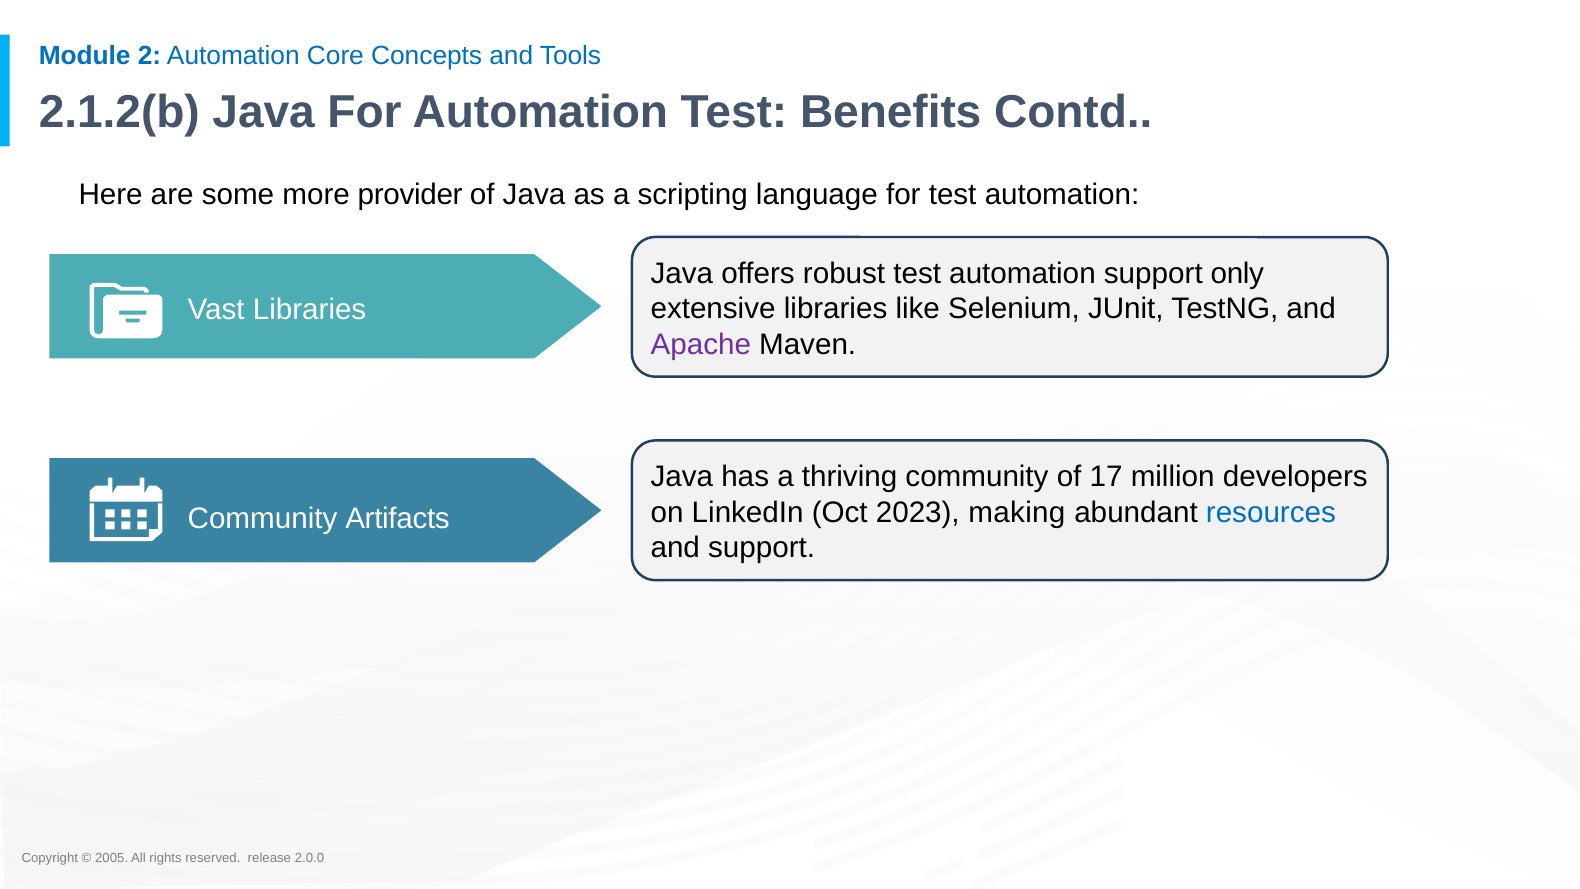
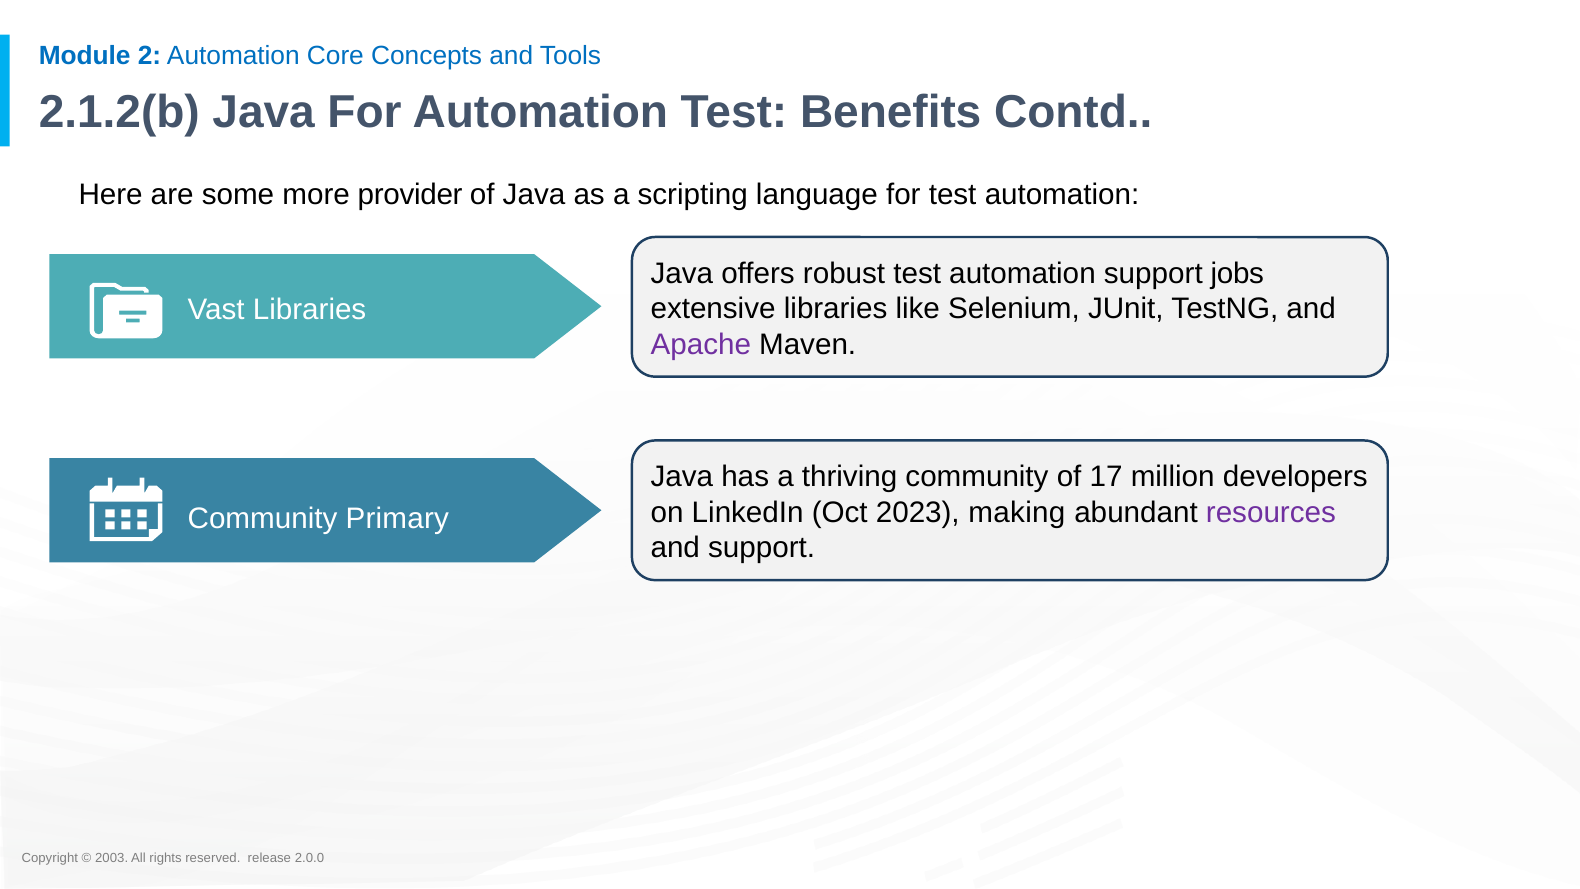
only: only -> jobs
resources colour: blue -> purple
Artifacts: Artifacts -> Primary
2005: 2005 -> 2003
